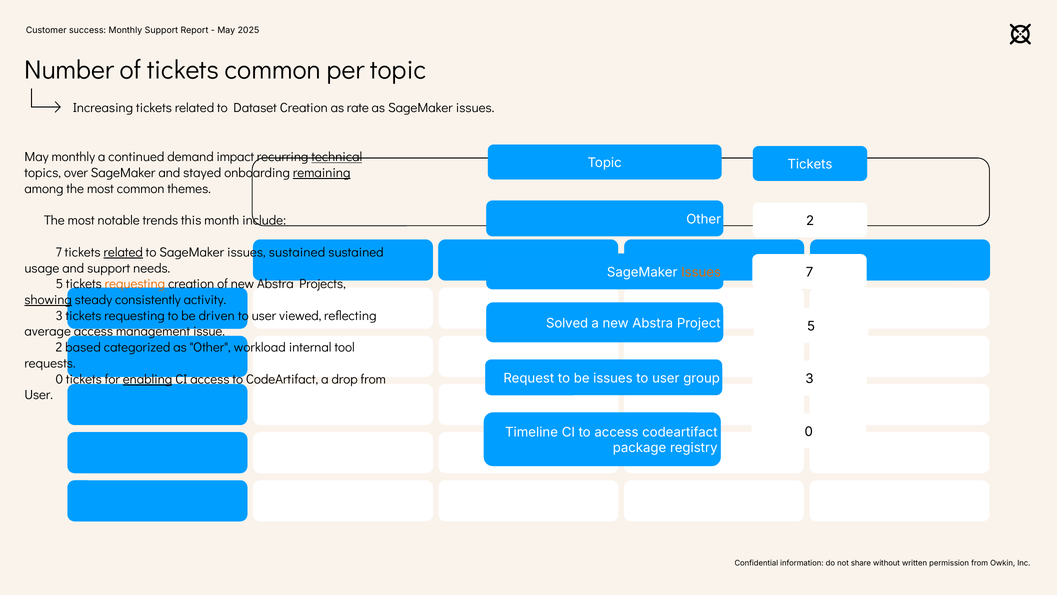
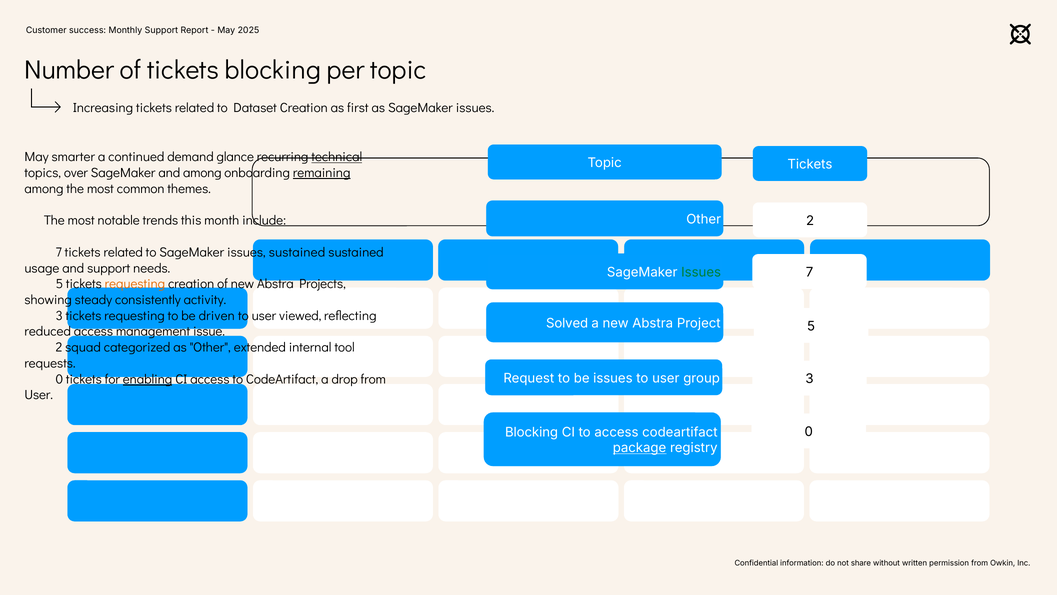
tickets common: common -> blocking
rate: rate -> first
May monthly: monthly -> smarter
impact: impact -> glance
and stayed: stayed -> among
related at (123, 252) underline: present -> none
Issues at (701, 272) colour: orange -> green
showing underline: present -> none
average: average -> reduced
based: based -> squad
workload: workload -> extended
Timeline at (532, 432): Timeline -> Blocking
package underline: none -> present
